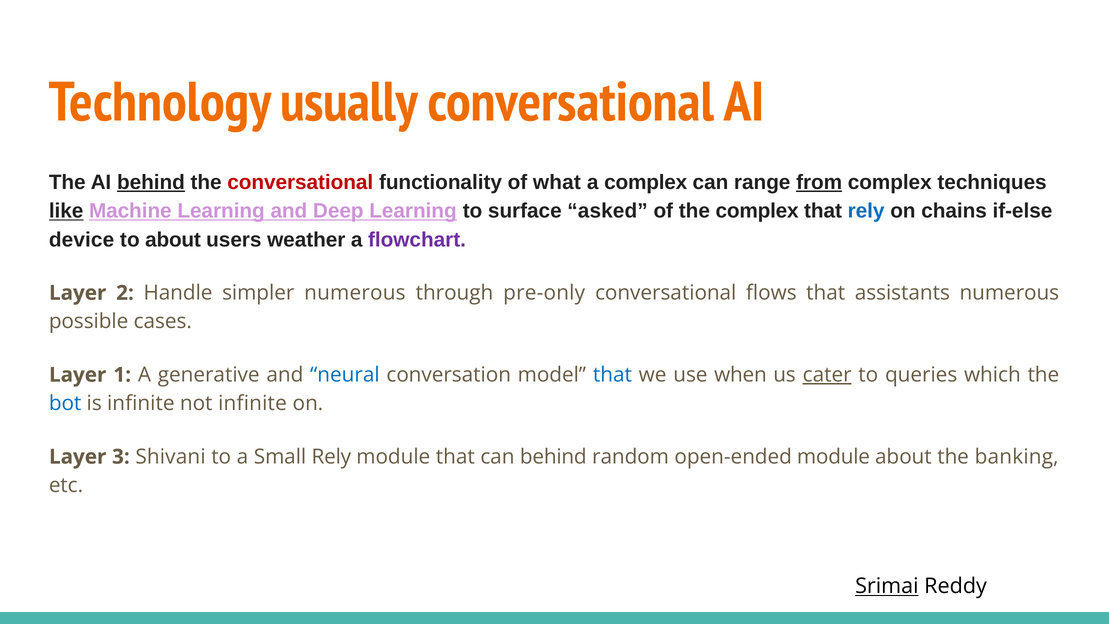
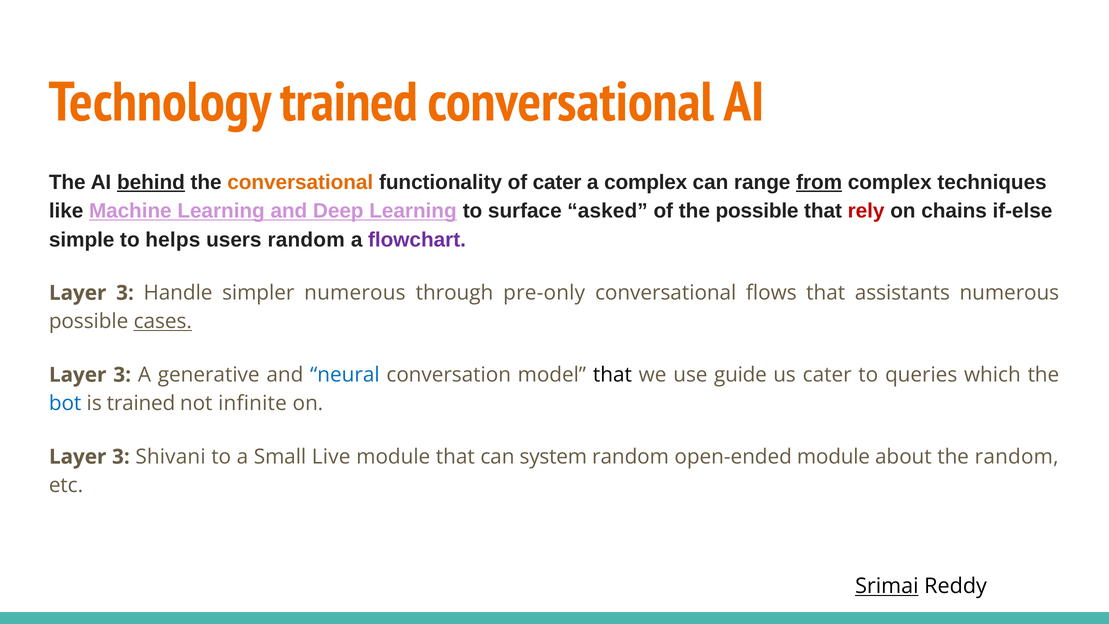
Technology usually: usually -> trained
conversational at (300, 182) colour: red -> orange
of what: what -> cater
like underline: present -> none
the complex: complex -> possible
rely at (866, 211) colour: blue -> red
device: device -> simple
to about: about -> helps
users weather: weather -> random
2 at (125, 293): 2 -> 3
cases underline: none -> present
1 at (122, 375): 1 -> 3
that at (612, 375) colour: blue -> black
when: when -> guide
cater at (827, 375) underline: present -> none
is infinite: infinite -> trained
Small Rely: Rely -> Live
can behind: behind -> system
the banking: banking -> random
